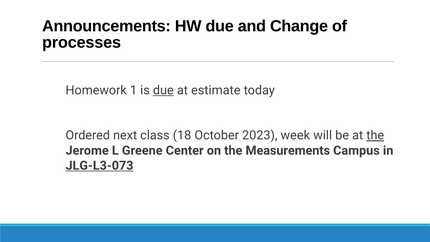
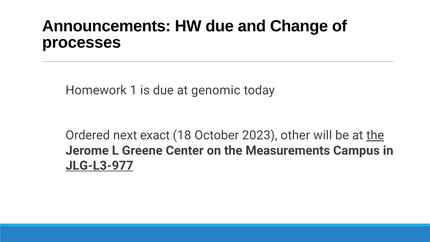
due at (163, 90) underline: present -> none
estimate: estimate -> genomic
class: class -> exact
week: week -> other
JLG-L3-073: JLG-L3-073 -> JLG-L3-977
